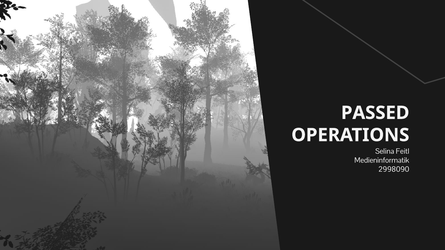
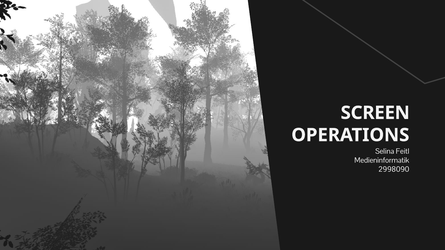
PASSED: PASSED -> SCREEN
